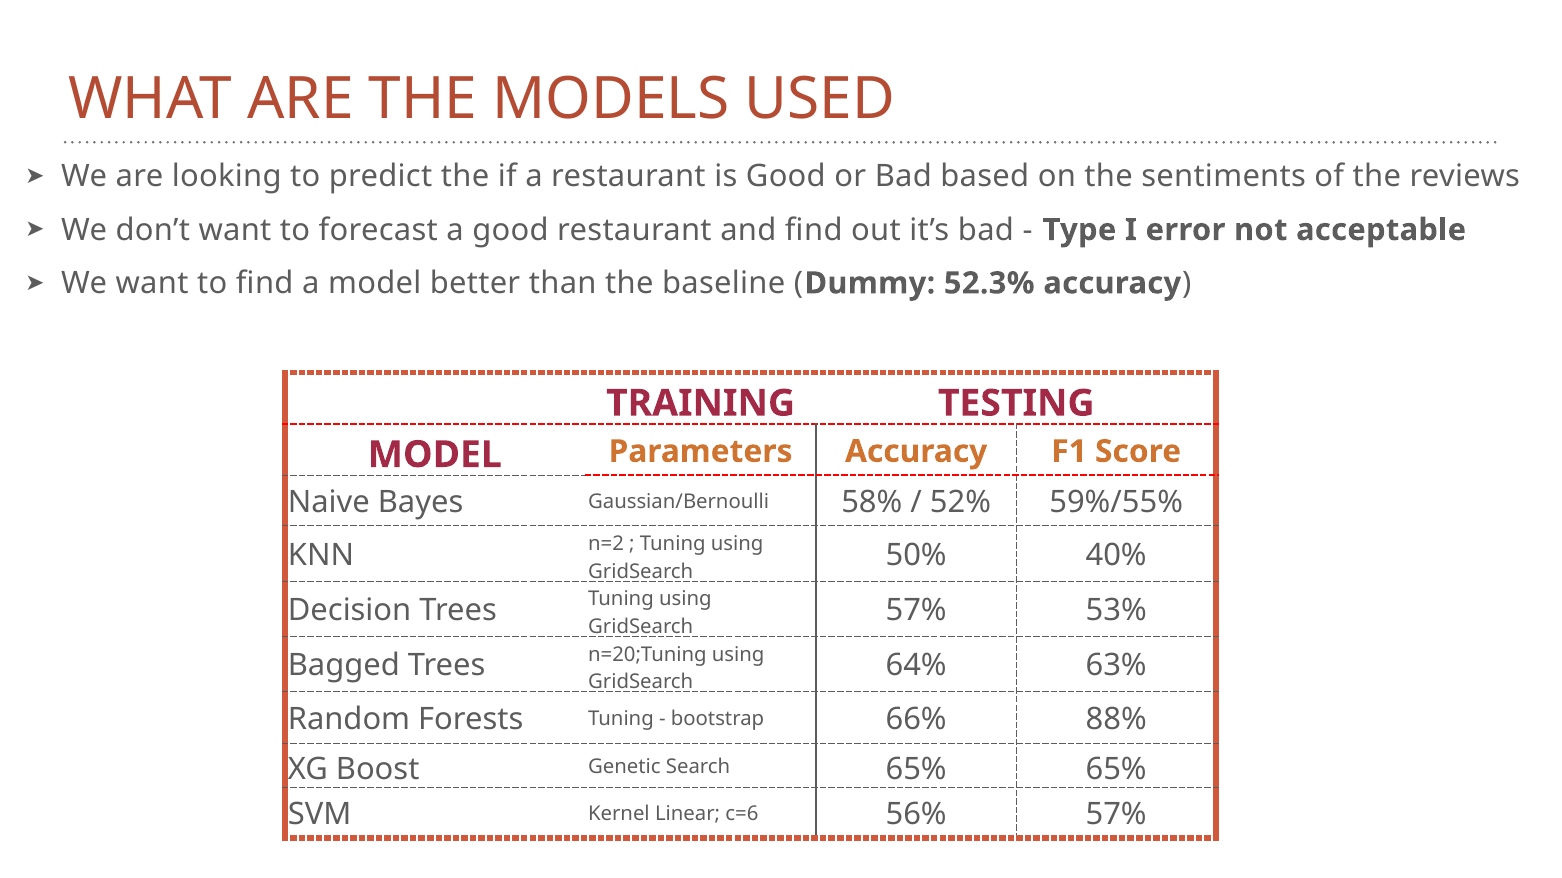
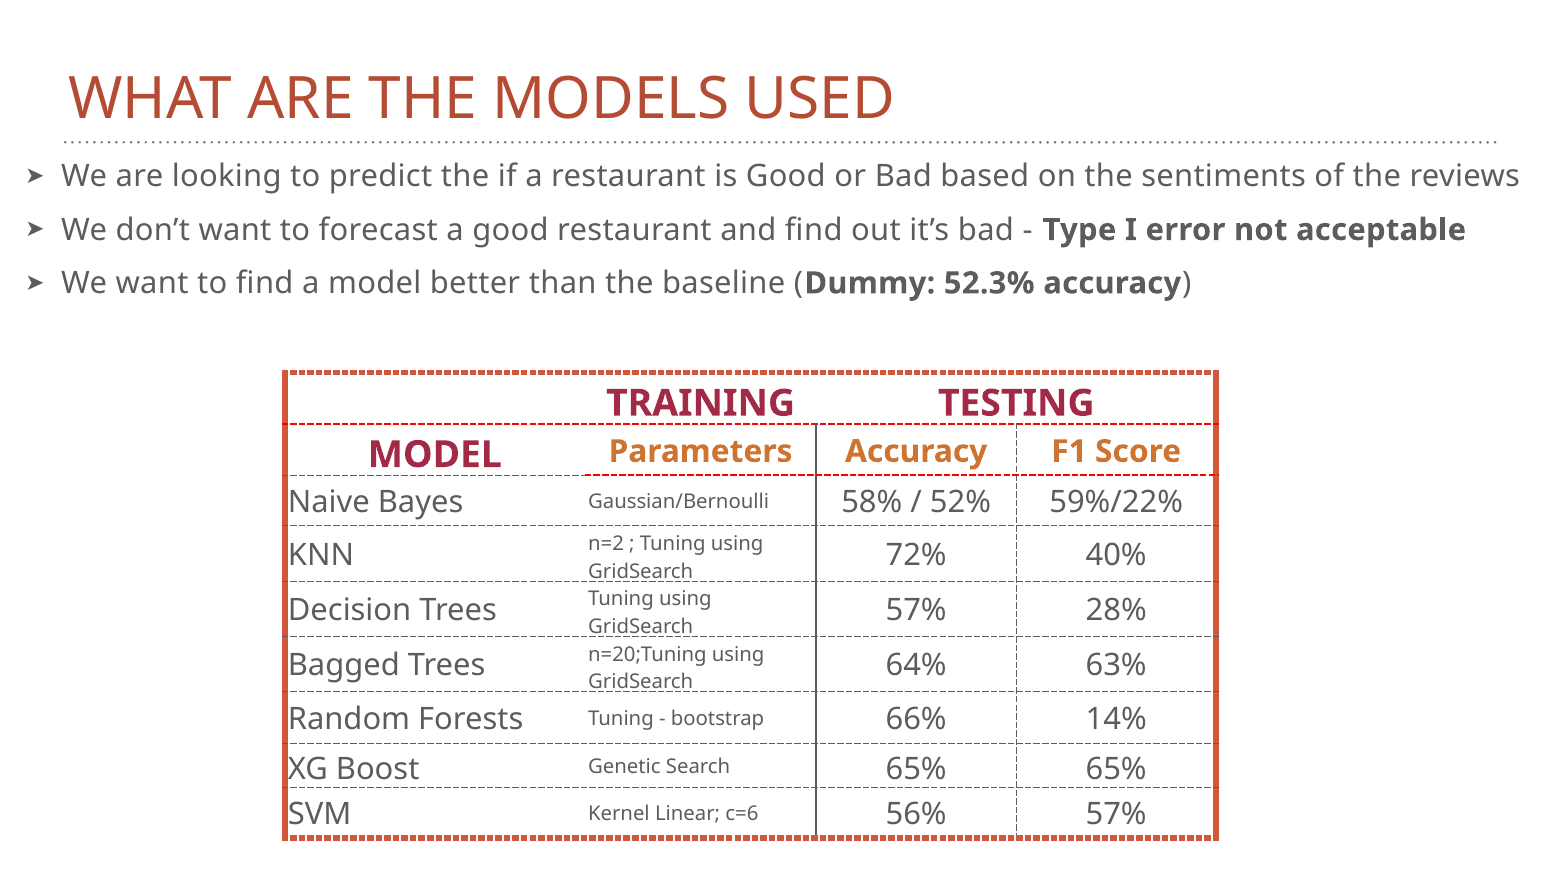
59%/55%: 59%/55% -> 59%/22%
50%: 50% -> 72%
53%: 53% -> 28%
88%: 88% -> 14%
